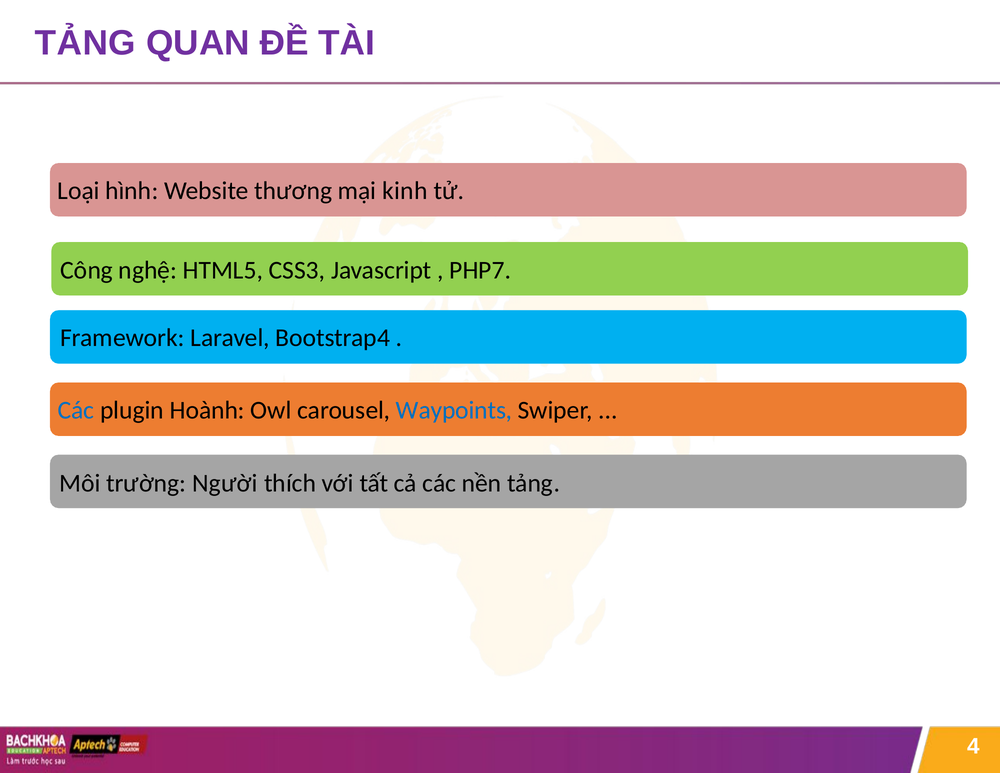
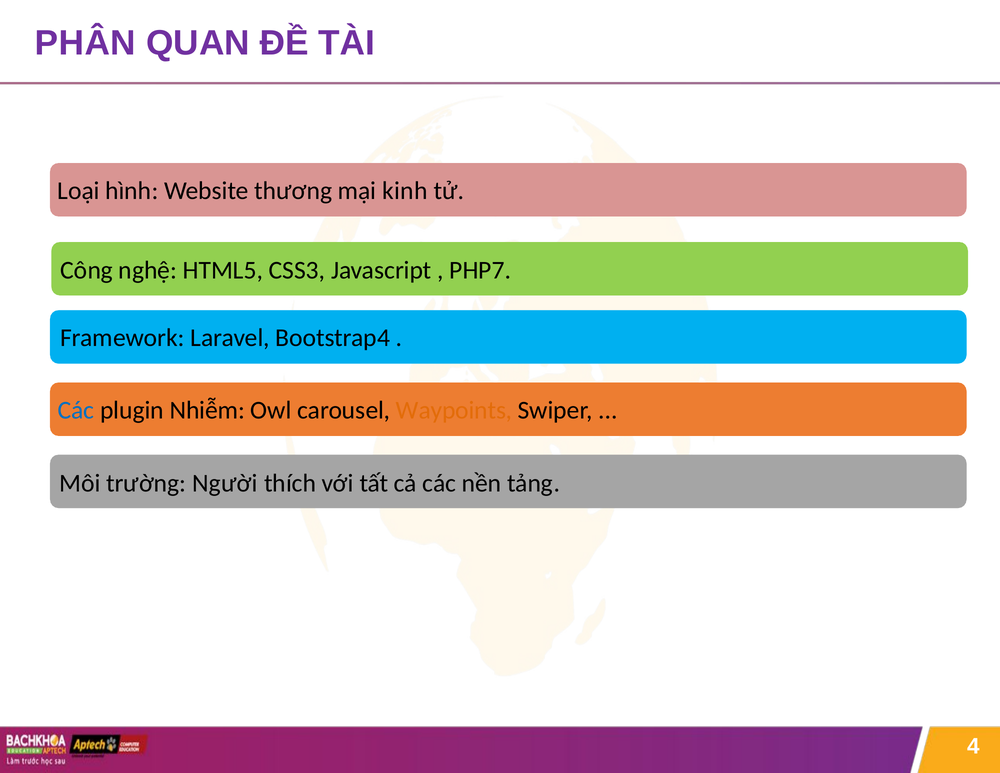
TẢNG at (85, 43): TẢNG -> PHÂN
Hoành: Hoành -> Nhiễm
Waypoints colour: blue -> orange
